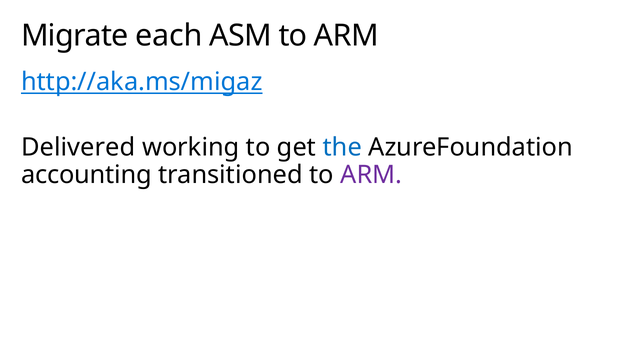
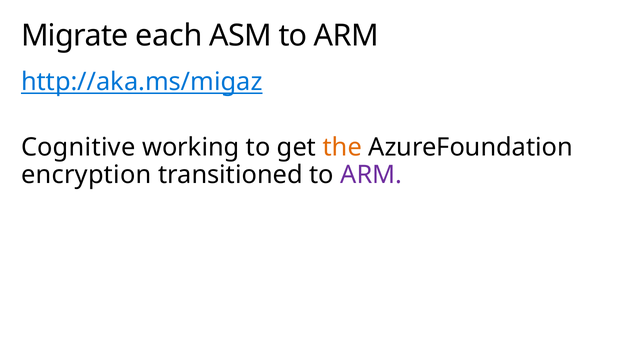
Delivered: Delivered -> Cognitive
the colour: blue -> orange
accounting: accounting -> encryption
